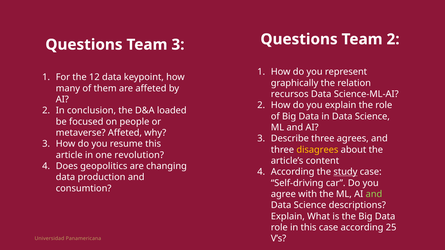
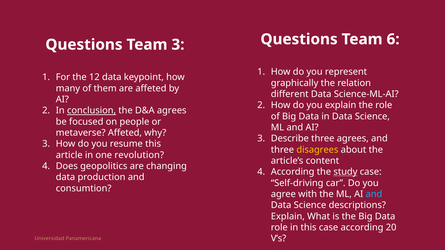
Team 2: 2 -> 6
recursos: recursos -> different
conclusion underline: none -> present
D&A loaded: loaded -> agrees
and at (374, 194) colour: light green -> light blue
25: 25 -> 20
